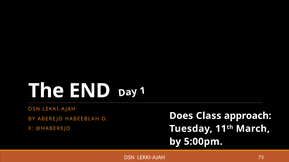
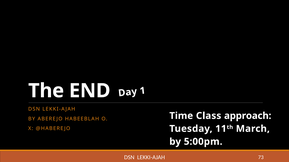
Does: Does -> Time
